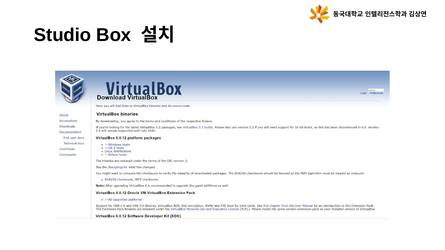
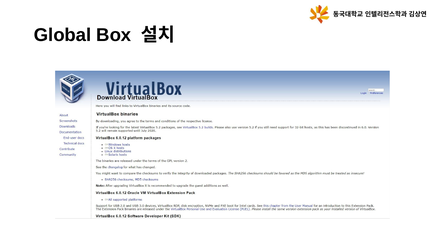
Studio: Studio -> Global
